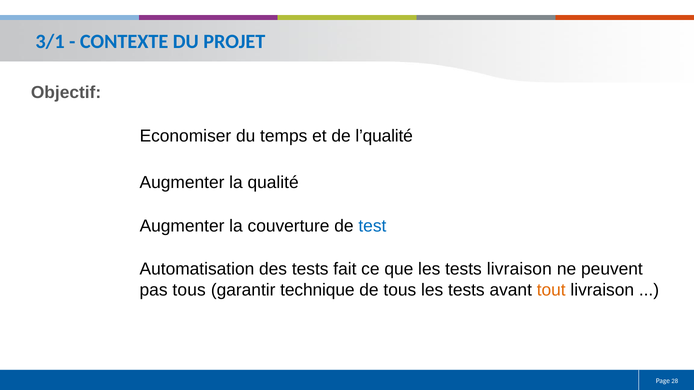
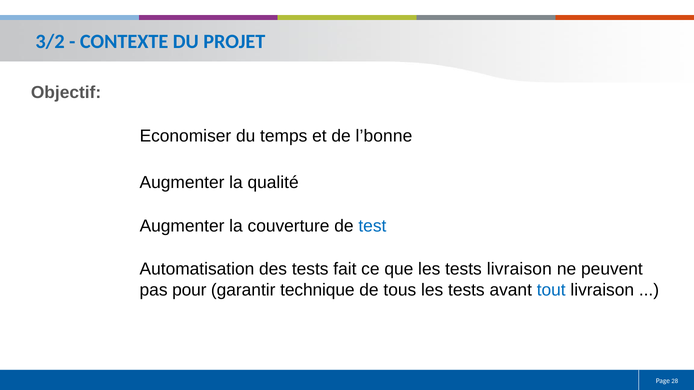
3/1: 3/1 -> 3/2
l’qualité: l’qualité -> l’bonne
pas tous: tous -> pour
tout colour: orange -> blue
